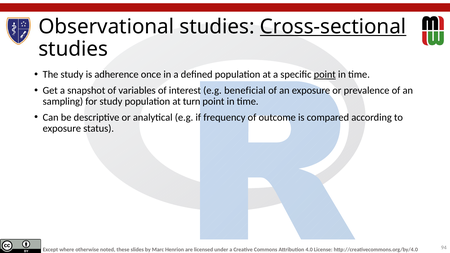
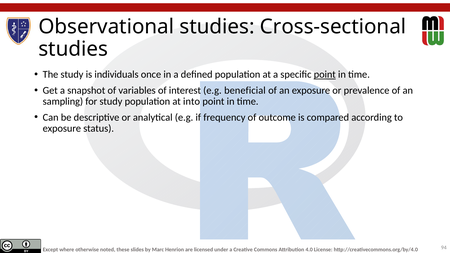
Cross-sectional underline: present -> none
adherence: adherence -> individuals
turn: turn -> into
